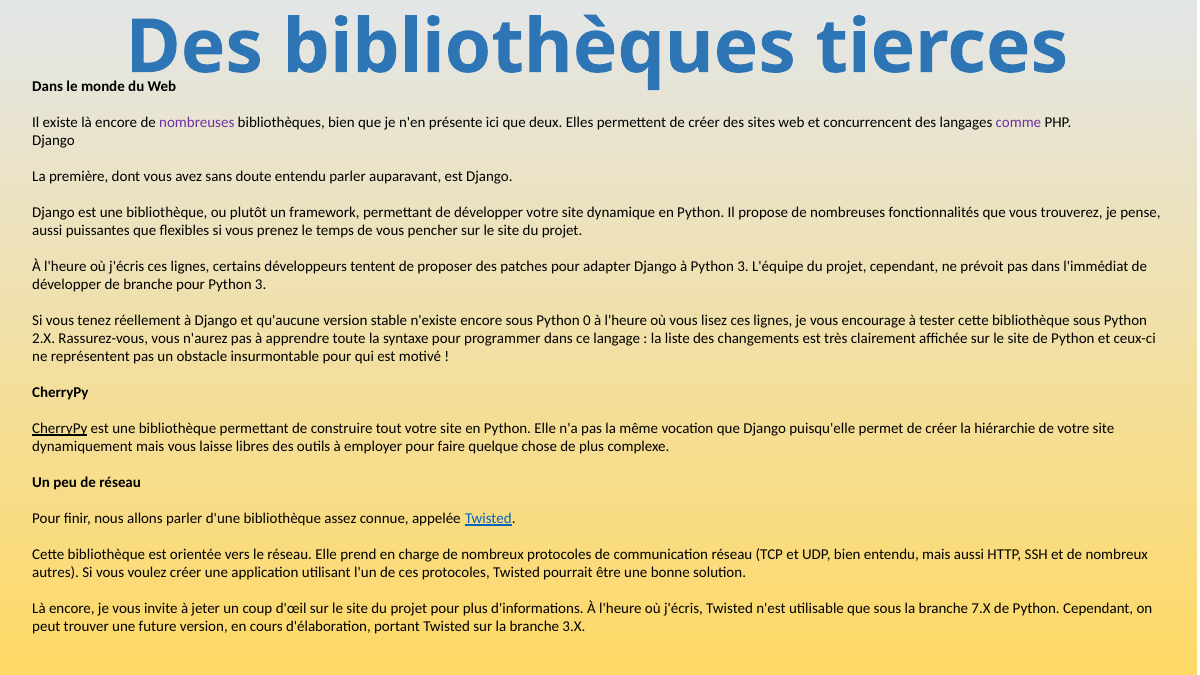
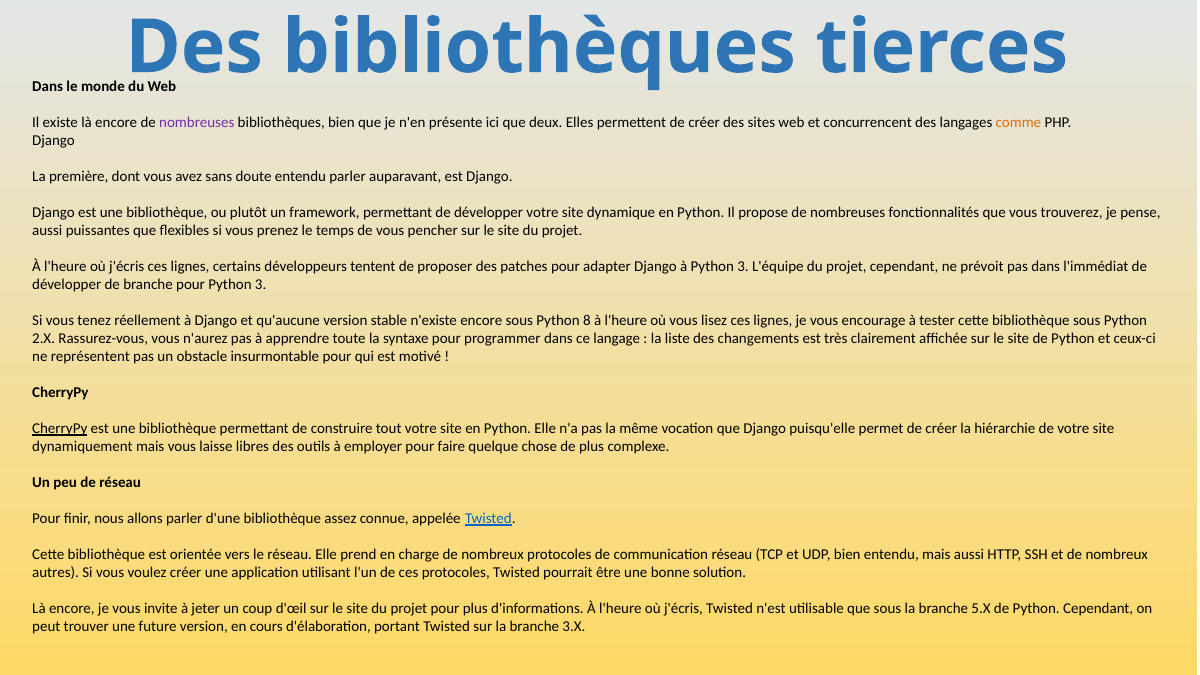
comme colour: purple -> orange
0: 0 -> 8
7.X: 7.X -> 5.X
